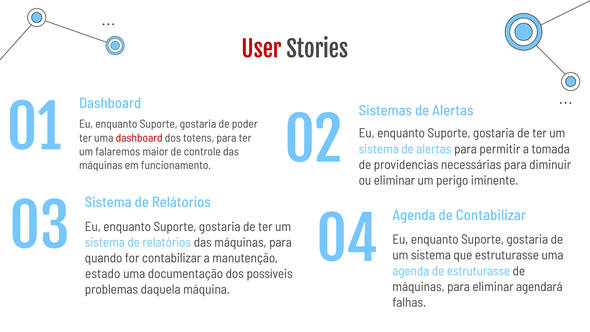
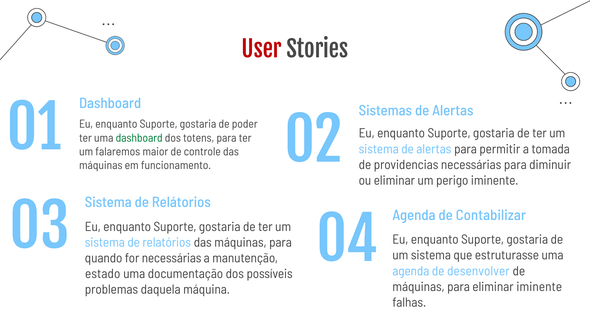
dashboard at (139, 138) colour: red -> green
for contabilizar: contabilizar -> necessárias
de estruturasse: estruturasse -> desenvolver
eliminar agendará: agendará -> iminente
